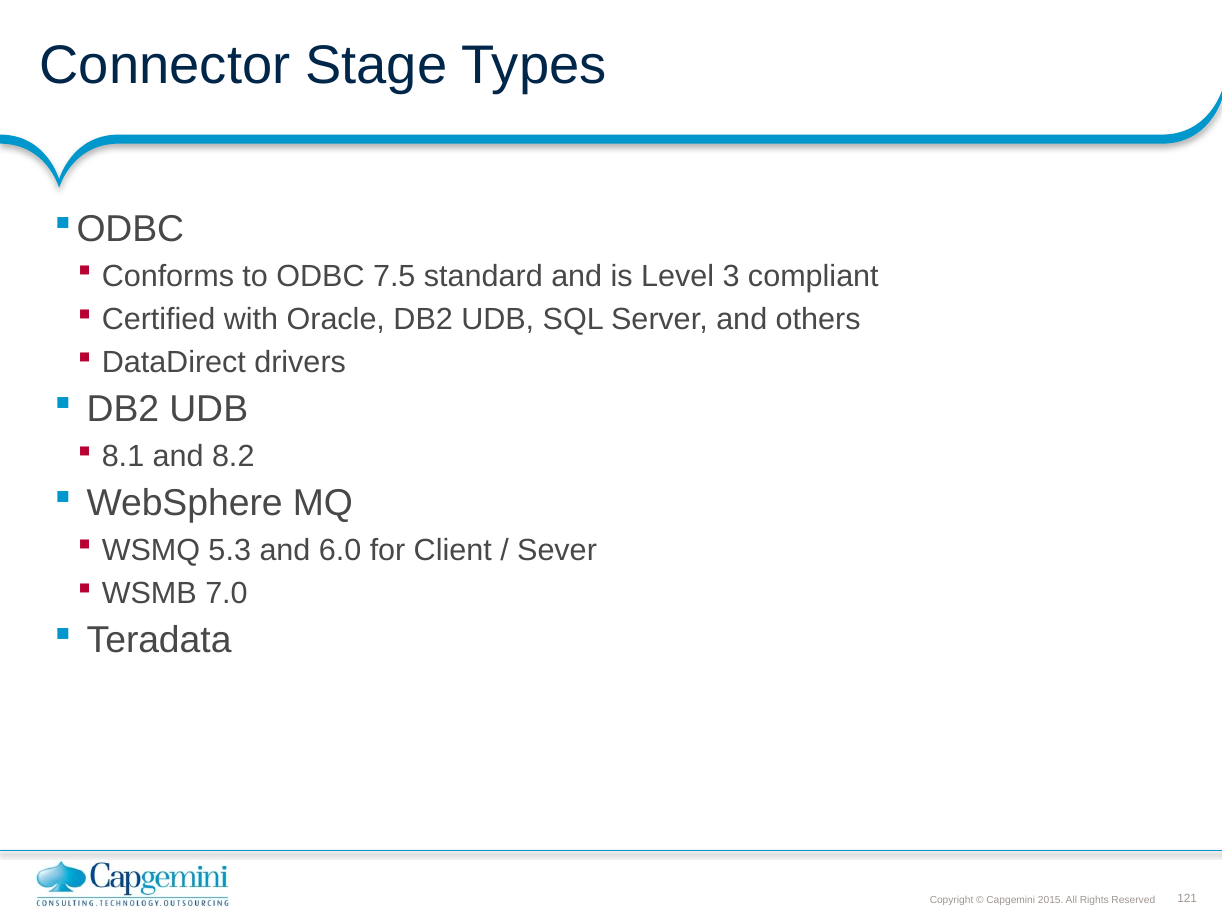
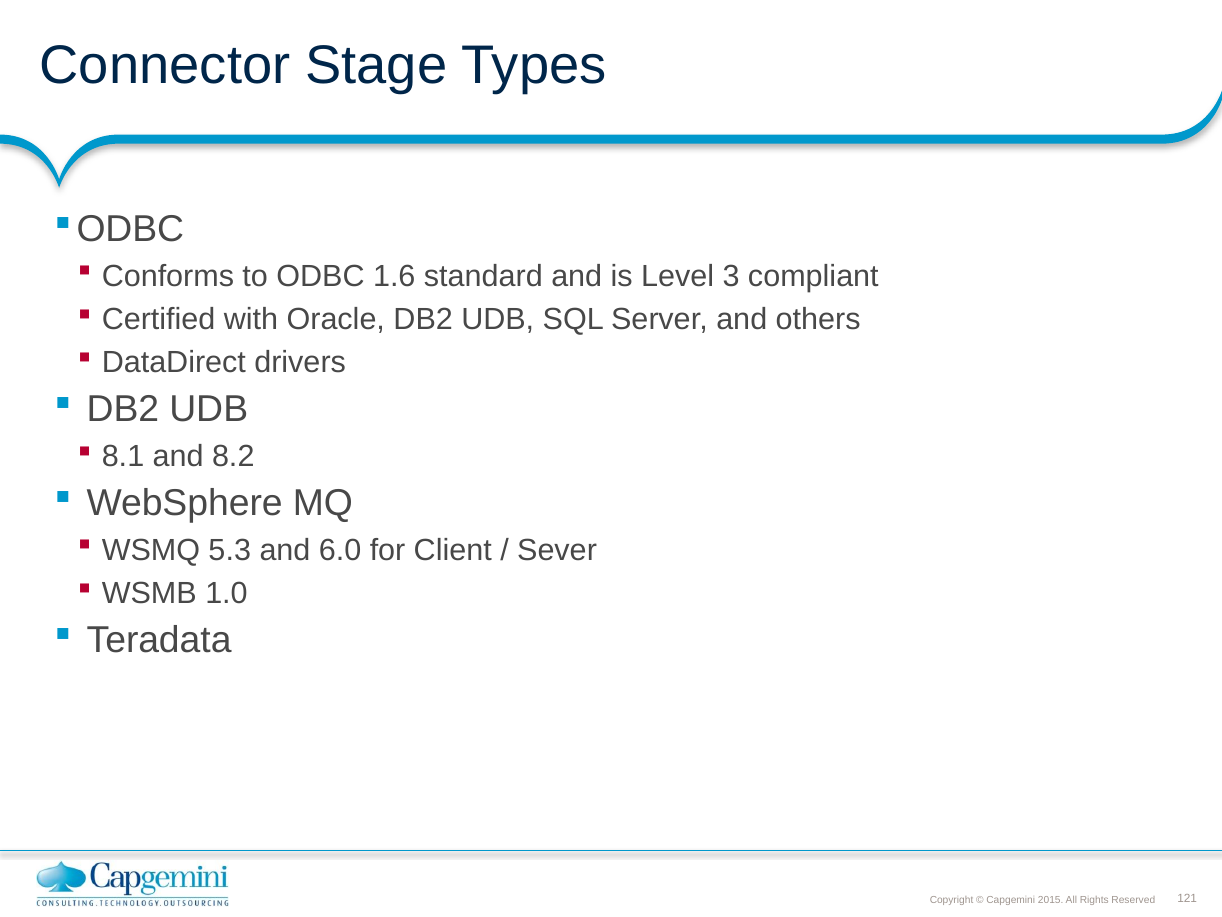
7.5: 7.5 -> 1.6
7.0: 7.0 -> 1.0
